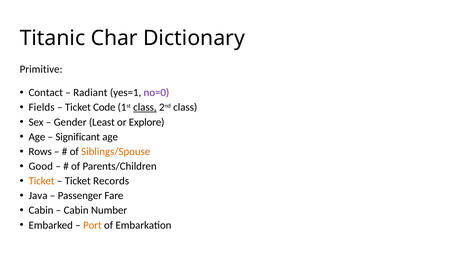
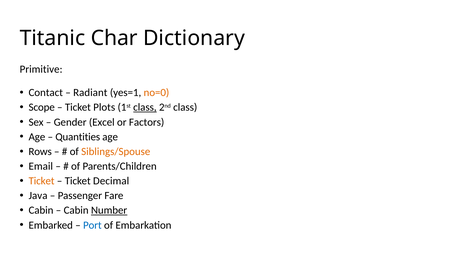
no=0 colour: purple -> orange
Fields: Fields -> Scope
Code: Code -> Plots
Least: Least -> Excel
Explore: Explore -> Factors
Significant: Significant -> Quantities
Good: Good -> Email
Records: Records -> Decimal
Number underline: none -> present
Port colour: orange -> blue
